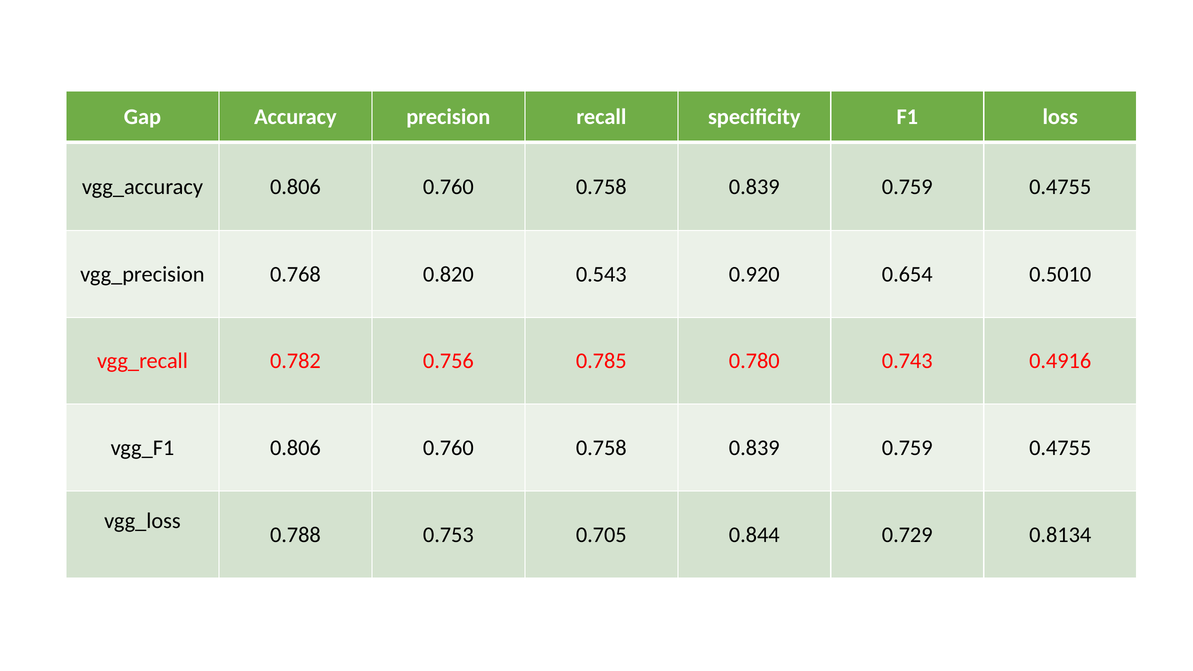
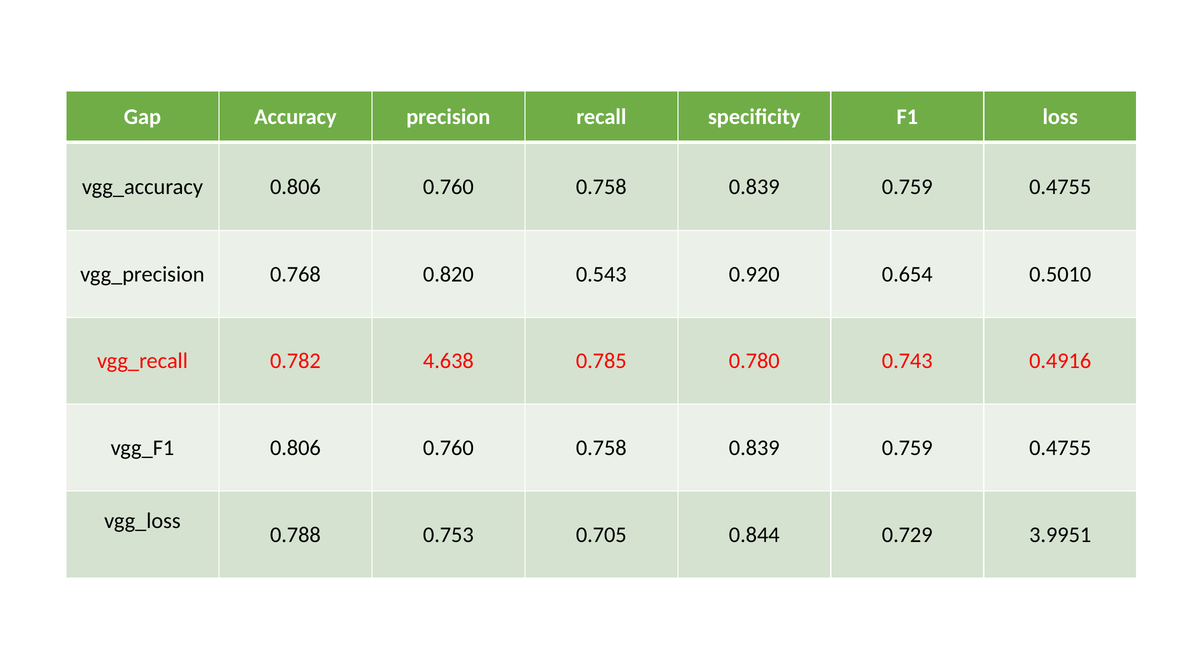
0.756: 0.756 -> 4.638
0.8134: 0.8134 -> 3.9951
